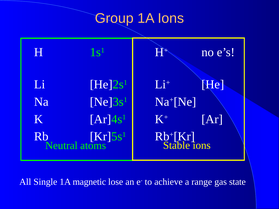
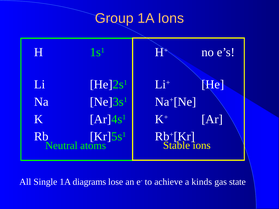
magnetic: magnetic -> diagrams
range: range -> kinds
